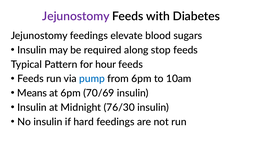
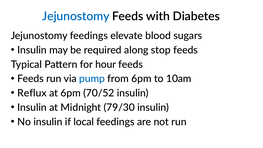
Jejunostomy at (76, 16) colour: purple -> blue
Means: Means -> Reflux
70/69: 70/69 -> 70/52
76/30: 76/30 -> 79/30
hard: hard -> local
